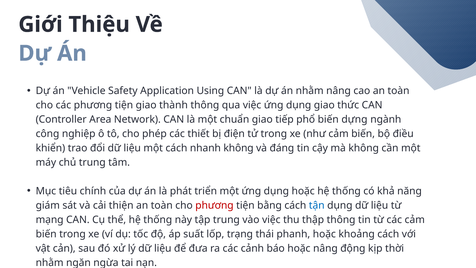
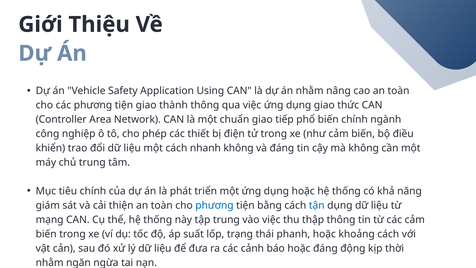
biến dựng: dựng -> chính
phương at (214, 205) colour: red -> blue
hoặc nâng: nâng -> đáng
